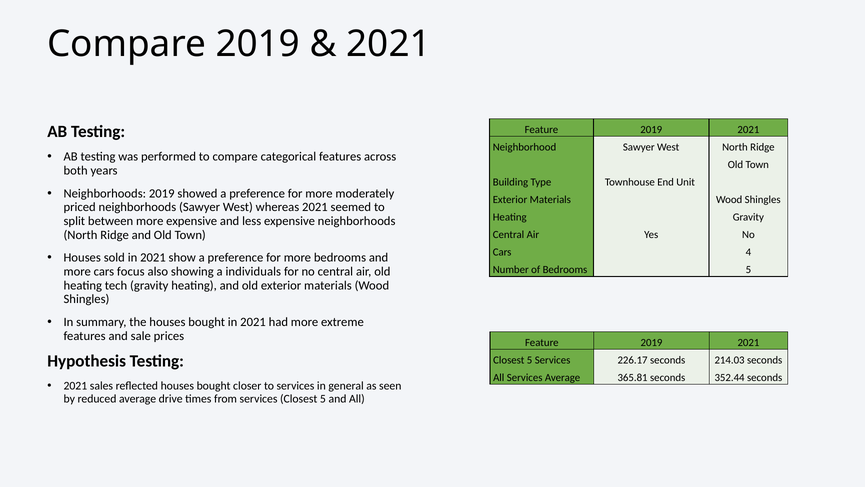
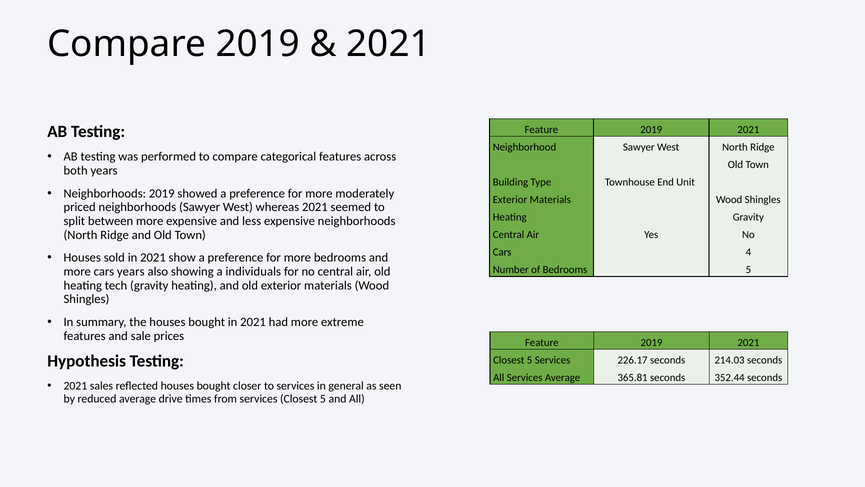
cars focus: focus -> years
